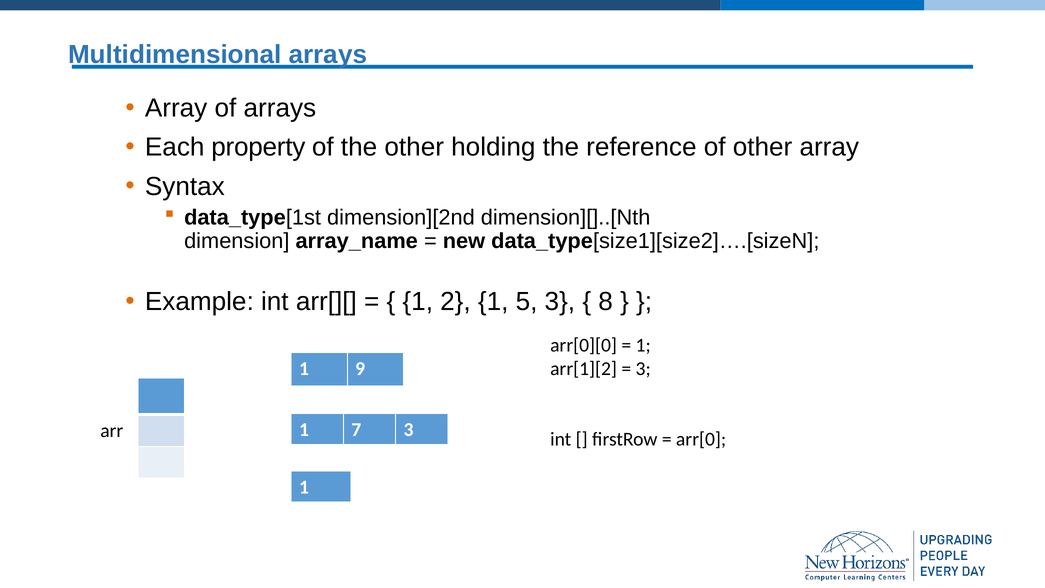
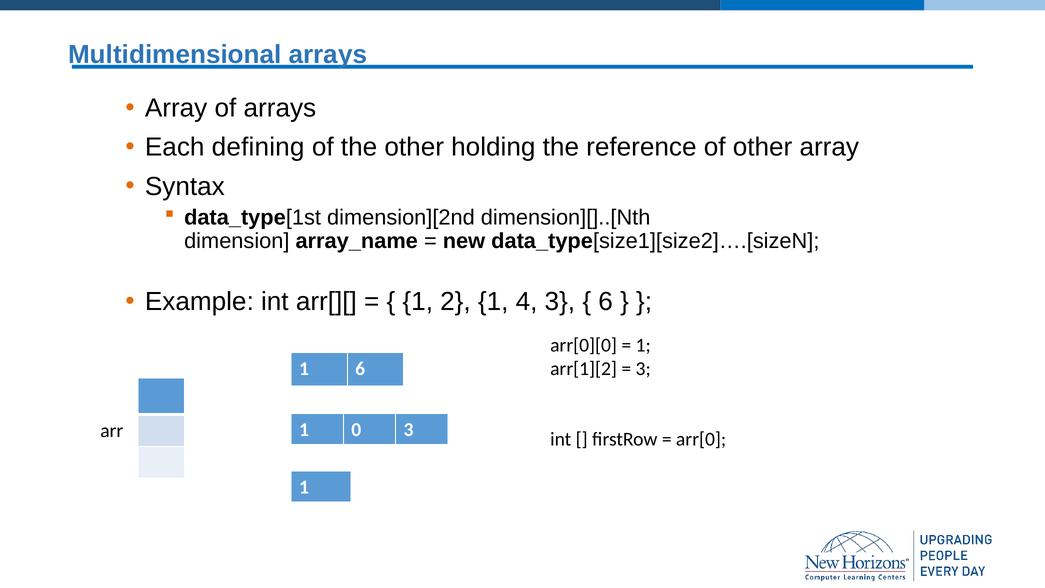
property: property -> defining
5: 5 -> 4
8 at (606, 301): 8 -> 6
1 9: 9 -> 6
7: 7 -> 0
